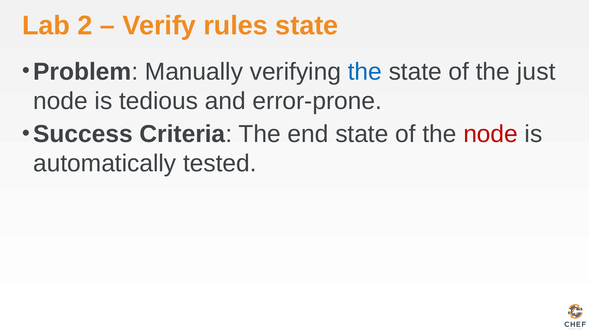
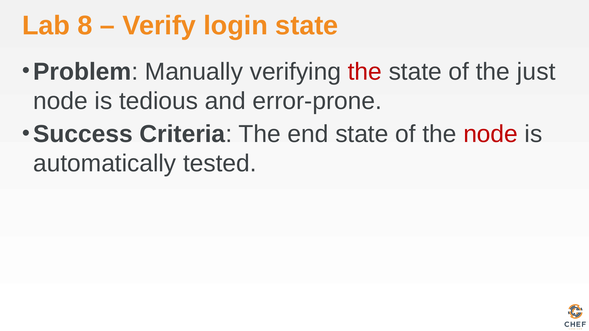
2: 2 -> 8
rules: rules -> login
the at (365, 72) colour: blue -> red
